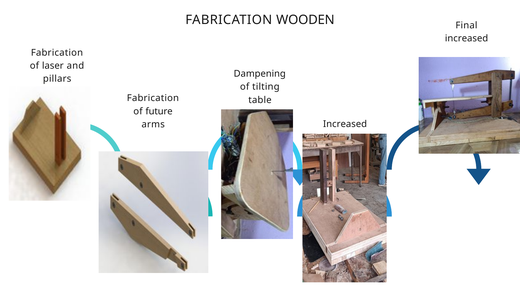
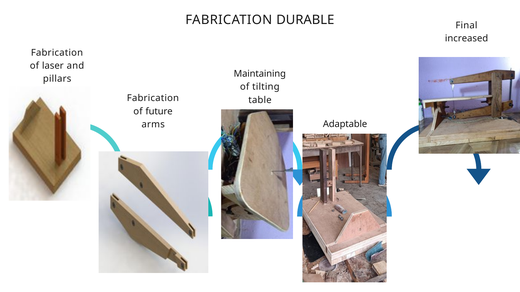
WOODEN: WOODEN -> DURABLE
Dampening: Dampening -> Maintaining
arms Increased: Increased -> Adaptable
